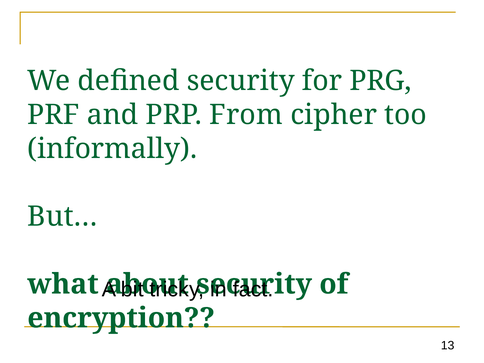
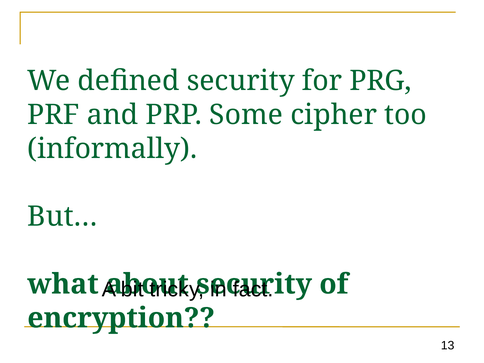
From: From -> Some
